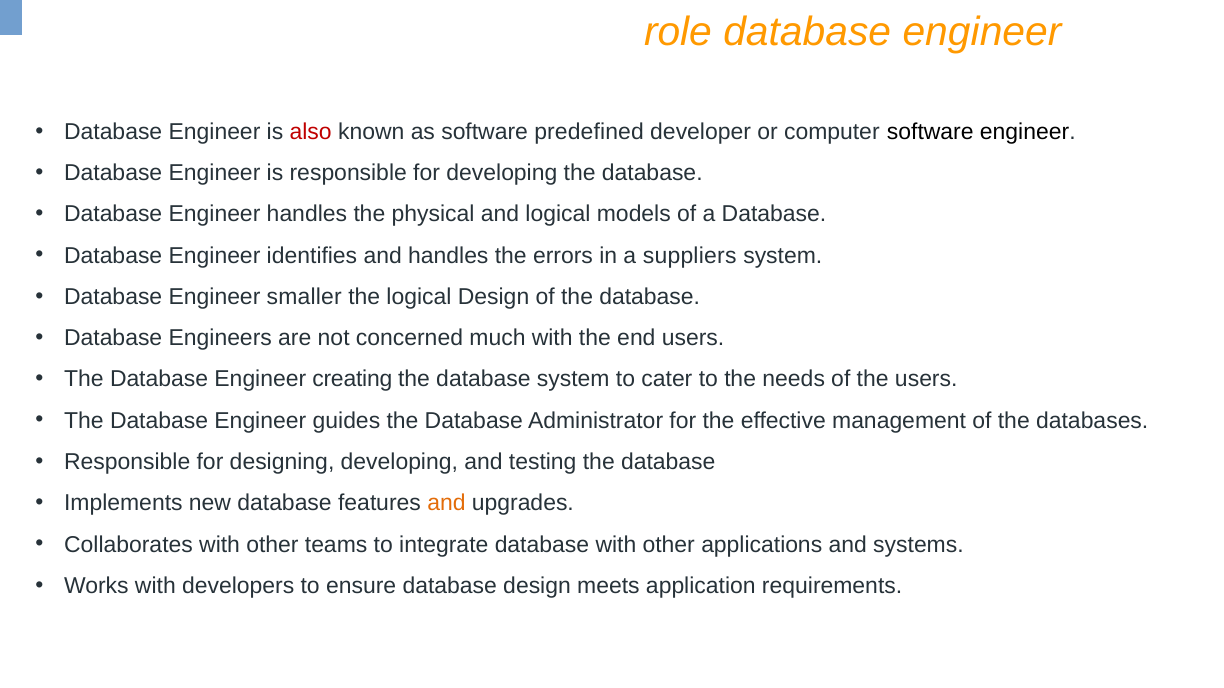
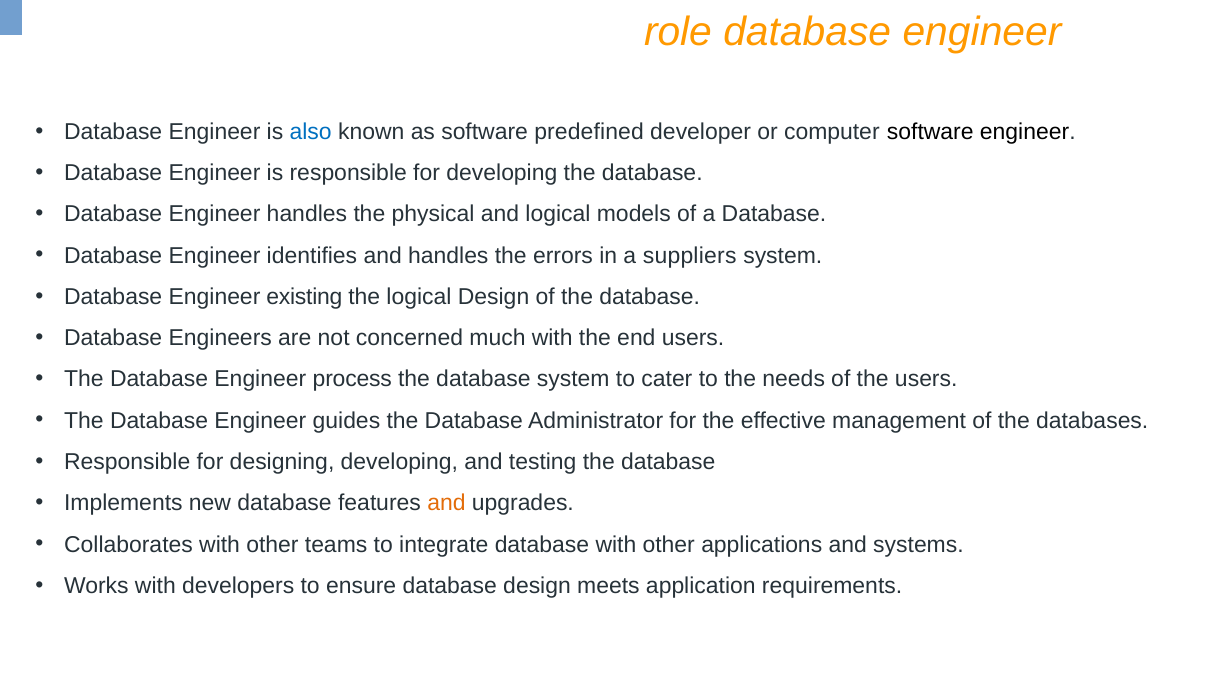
also colour: red -> blue
smaller: smaller -> existing
creating: creating -> process
